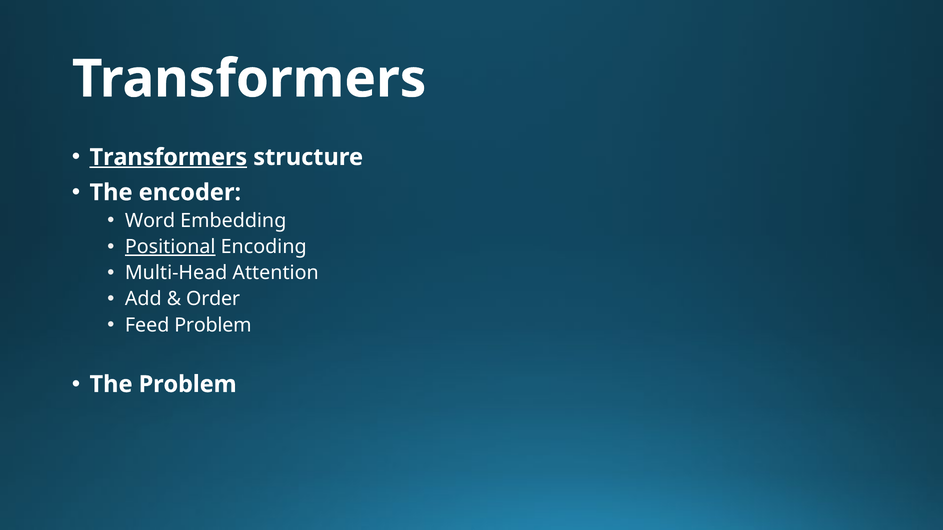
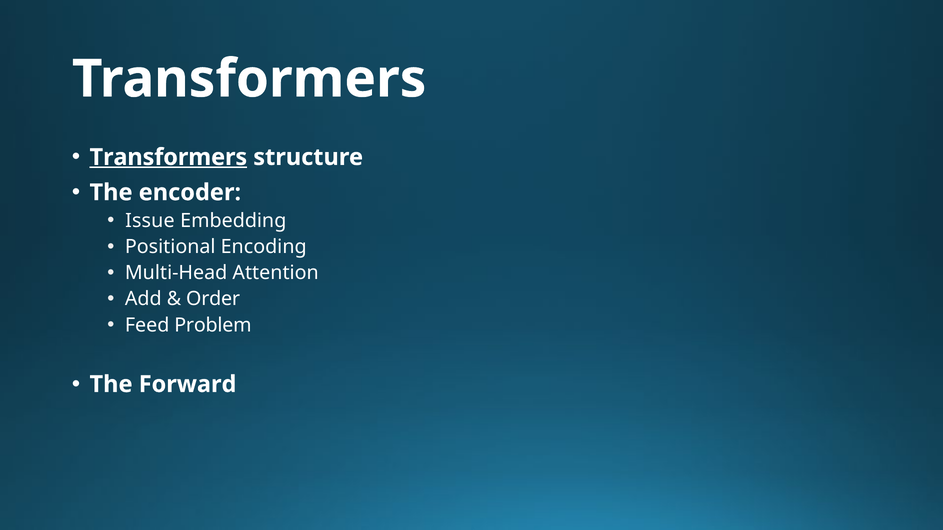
Word: Word -> Issue
Positional underline: present -> none
The Problem: Problem -> Forward
